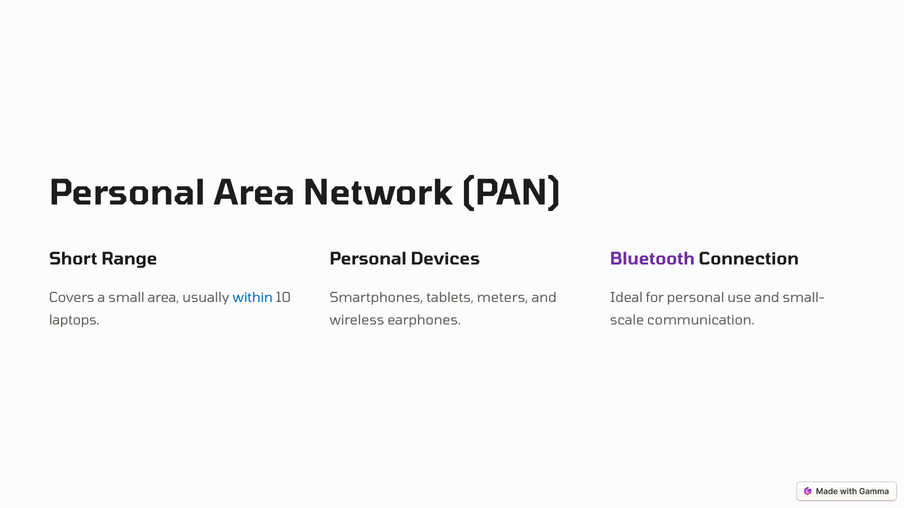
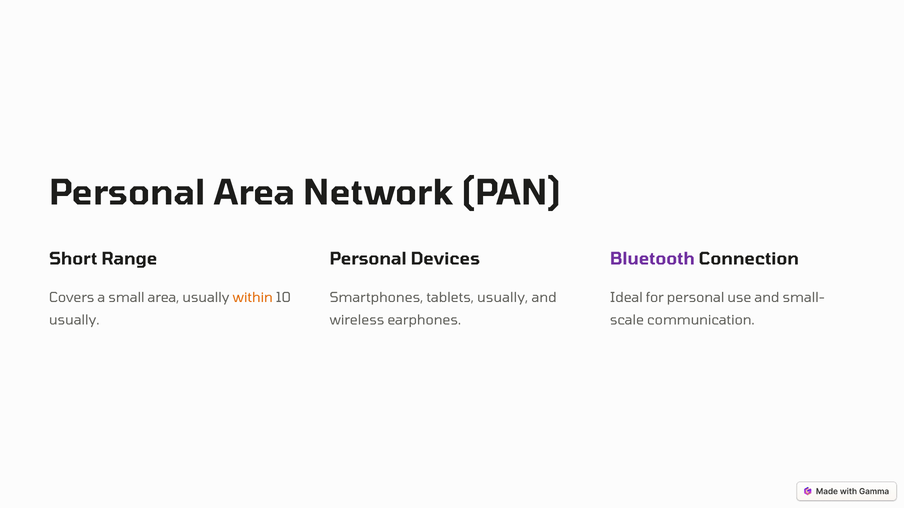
within colour: blue -> orange
tablets meters: meters -> usually
laptops at (74, 320): laptops -> usually
